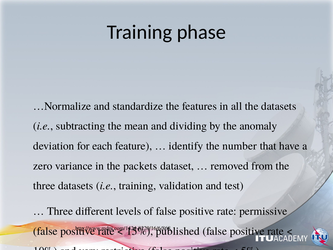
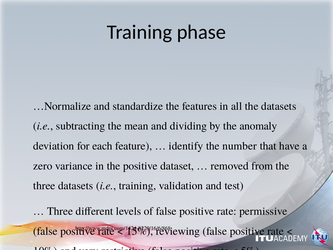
the packets: packets -> positive
published: published -> reviewing
